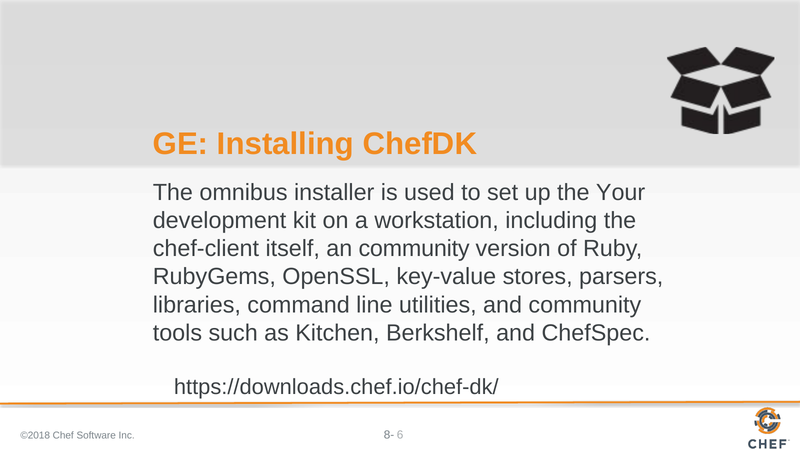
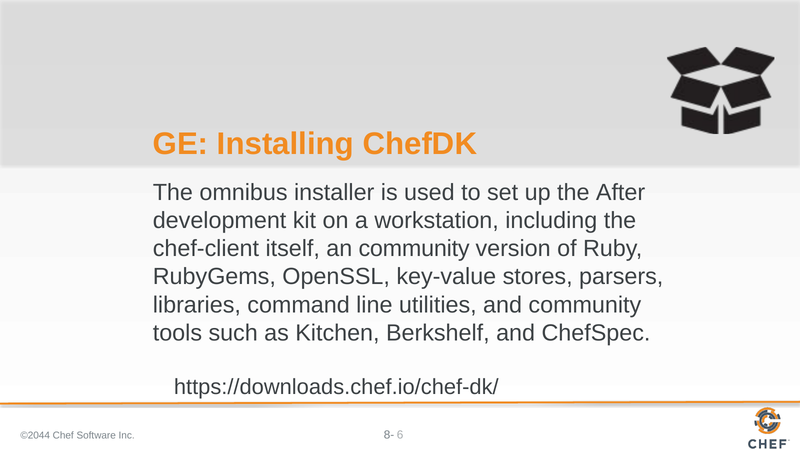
Your: Your -> After
©2018: ©2018 -> ©2044
